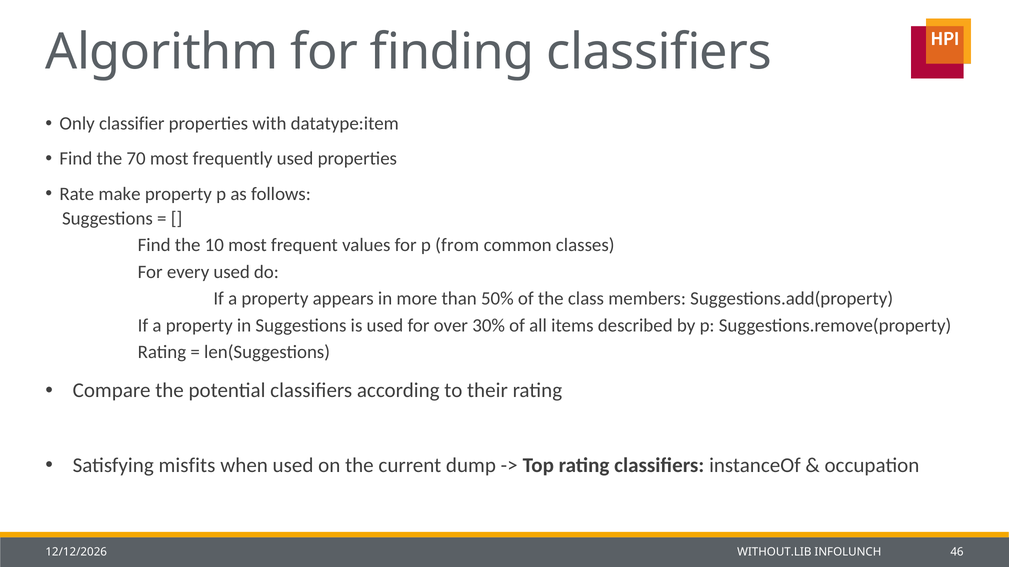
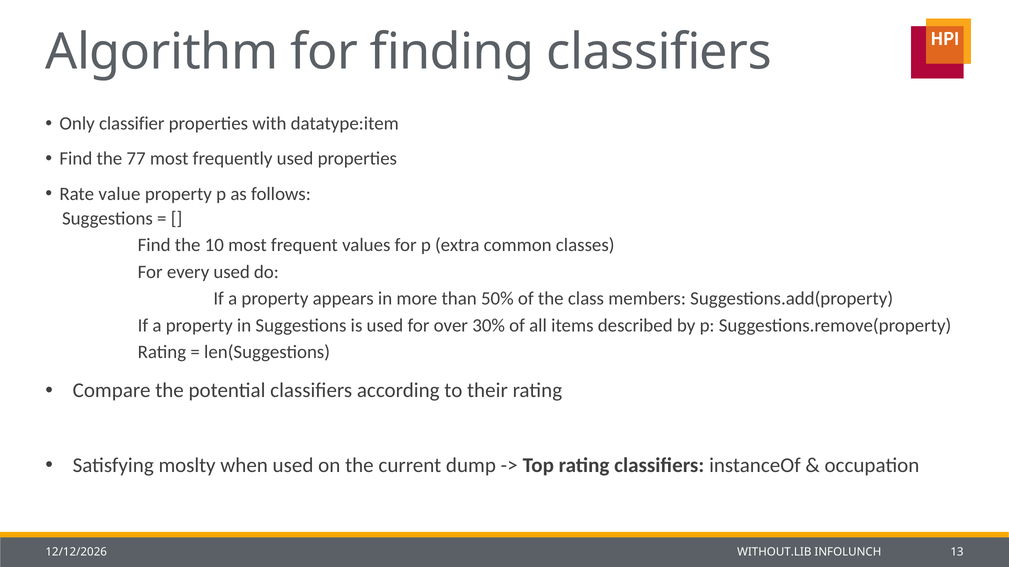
70: 70 -> 77
make: make -> value
from: from -> extra
misfits: misfits -> moslty
46: 46 -> 13
